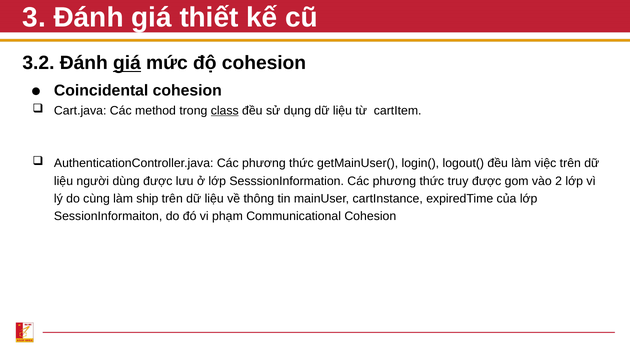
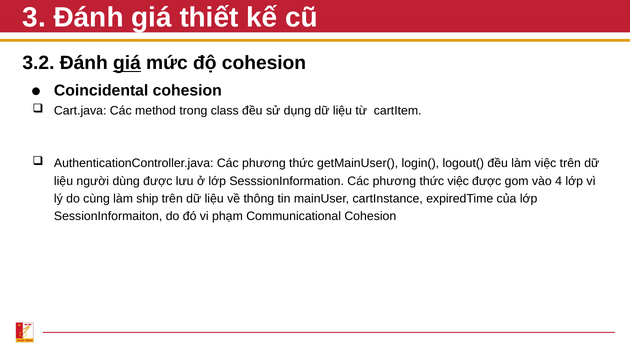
class underline: present -> none
thức truy: truy -> việc
2: 2 -> 4
